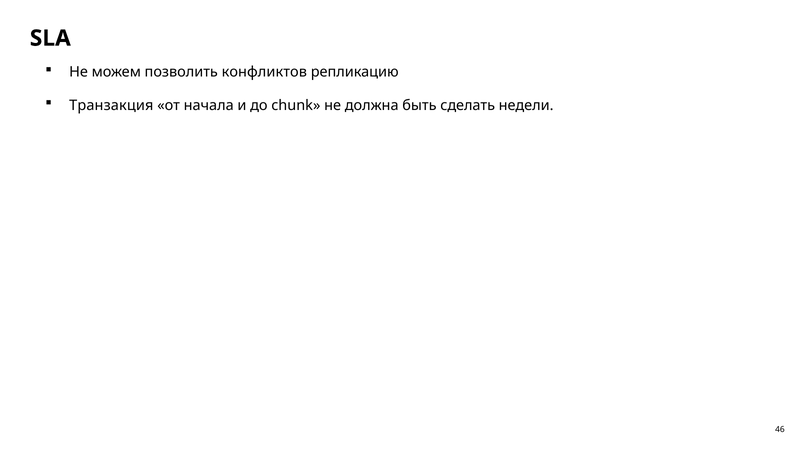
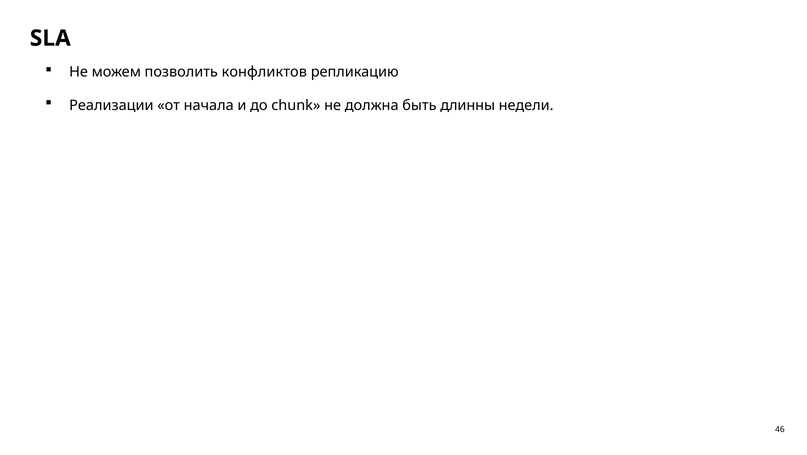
Транзакция: Транзакция -> Реализации
сделать: сделать -> длинны
